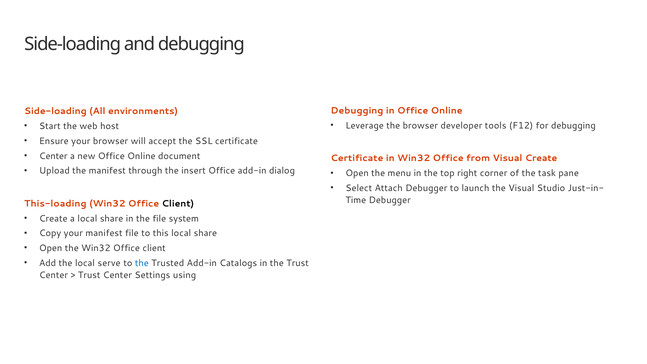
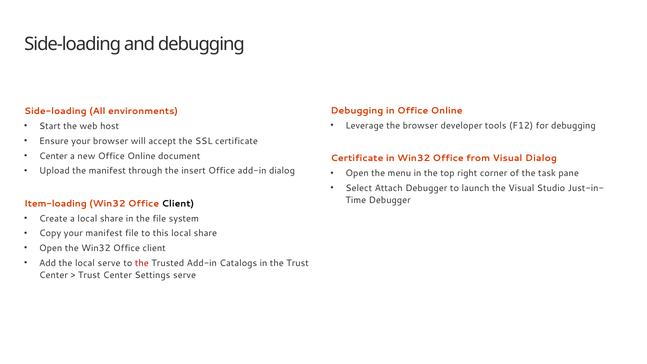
Visual Create: Create -> Dialog
This-loading: This-loading -> Item-loading
the at (142, 263) colour: blue -> red
Settings using: using -> serve
